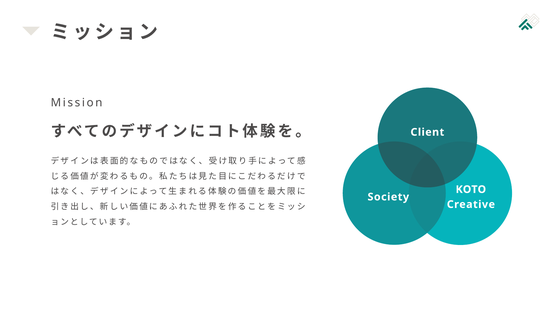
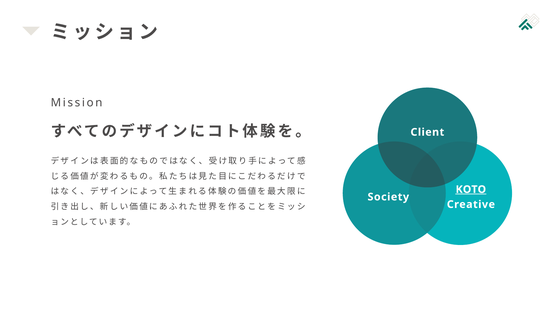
KOTO underline: none -> present
